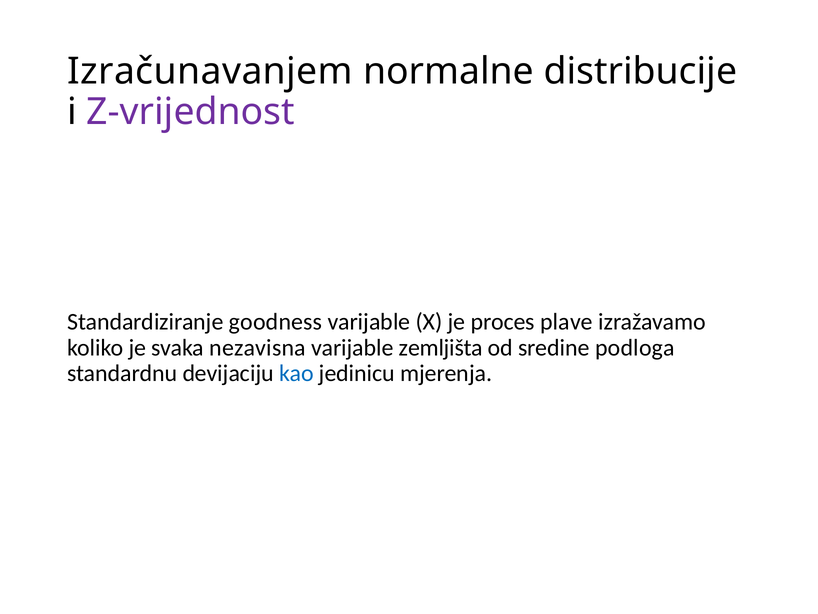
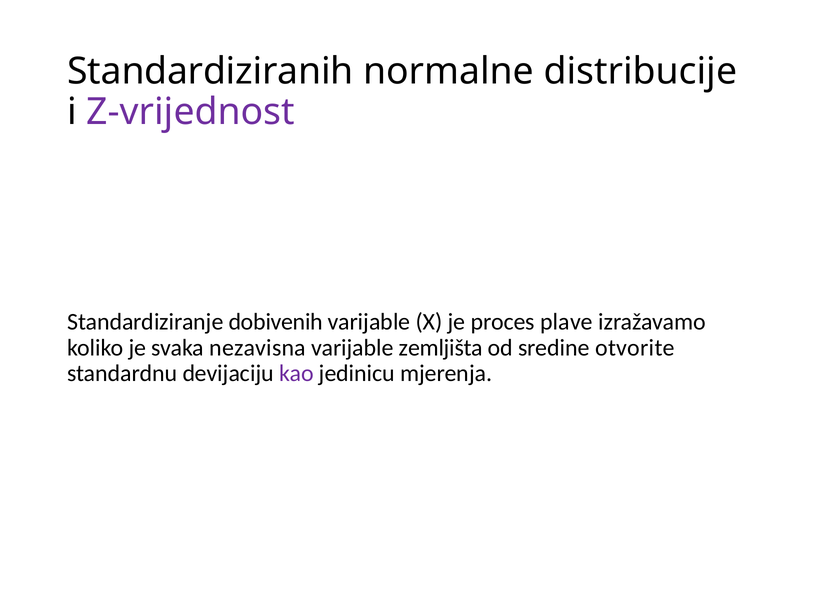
Izračunavanjem: Izračunavanjem -> Standardiziranih
goodness: goodness -> dobivenih
podloga: podloga -> otvorite
kao colour: blue -> purple
